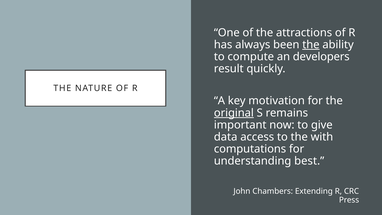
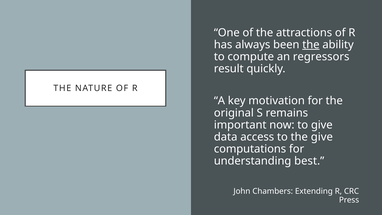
developers: developers -> regressors
original underline: present -> none
the with: with -> give
